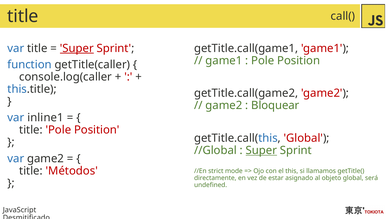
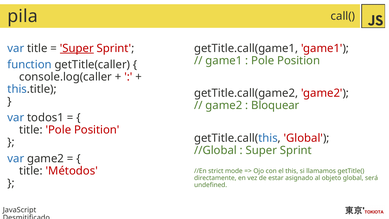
title at (23, 16): title -> pila
inline1: inline1 -> todos1
Super at (261, 150) underline: present -> none
